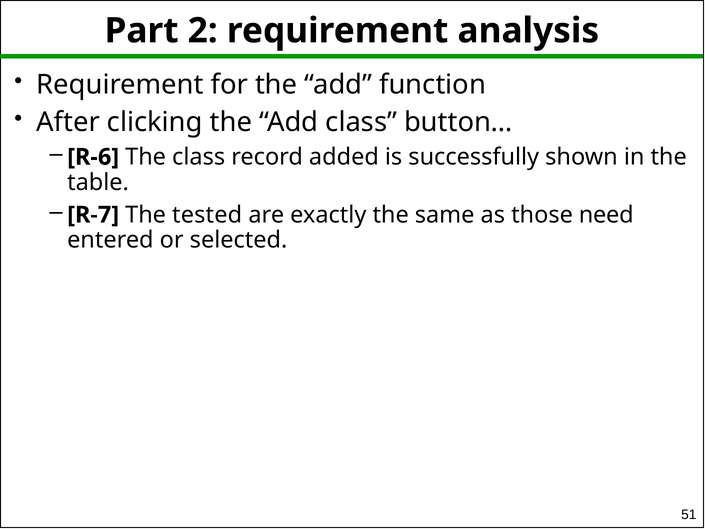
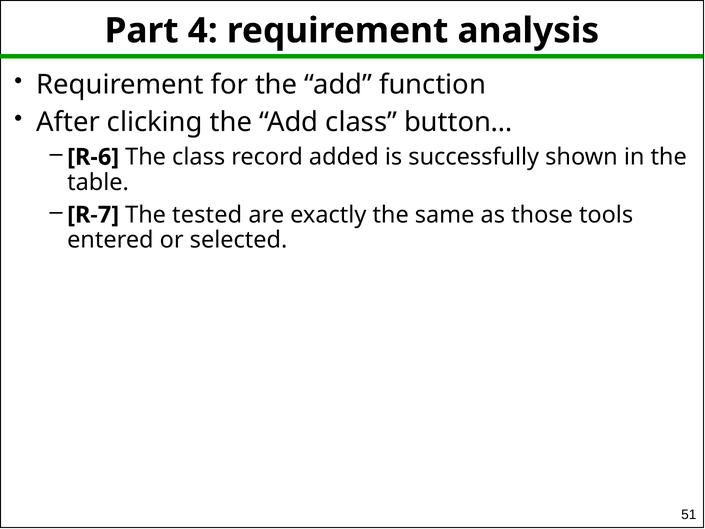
2: 2 -> 4
need: need -> tools
